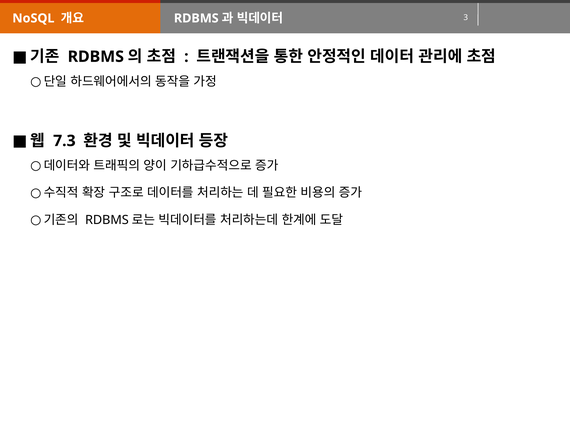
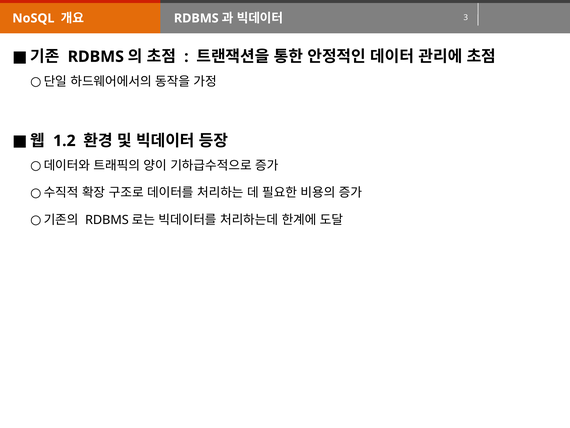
7.3: 7.3 -> 1.2
